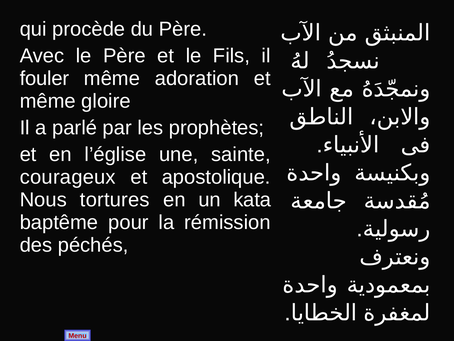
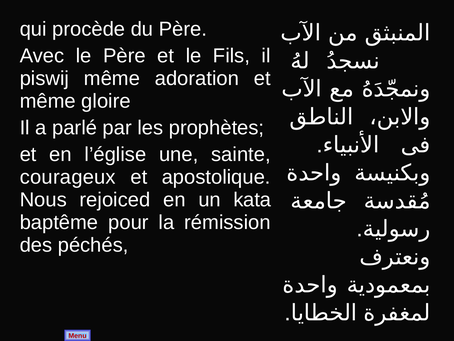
fouler: fouler -> piswij
tortures: tortures -> rejoiced
